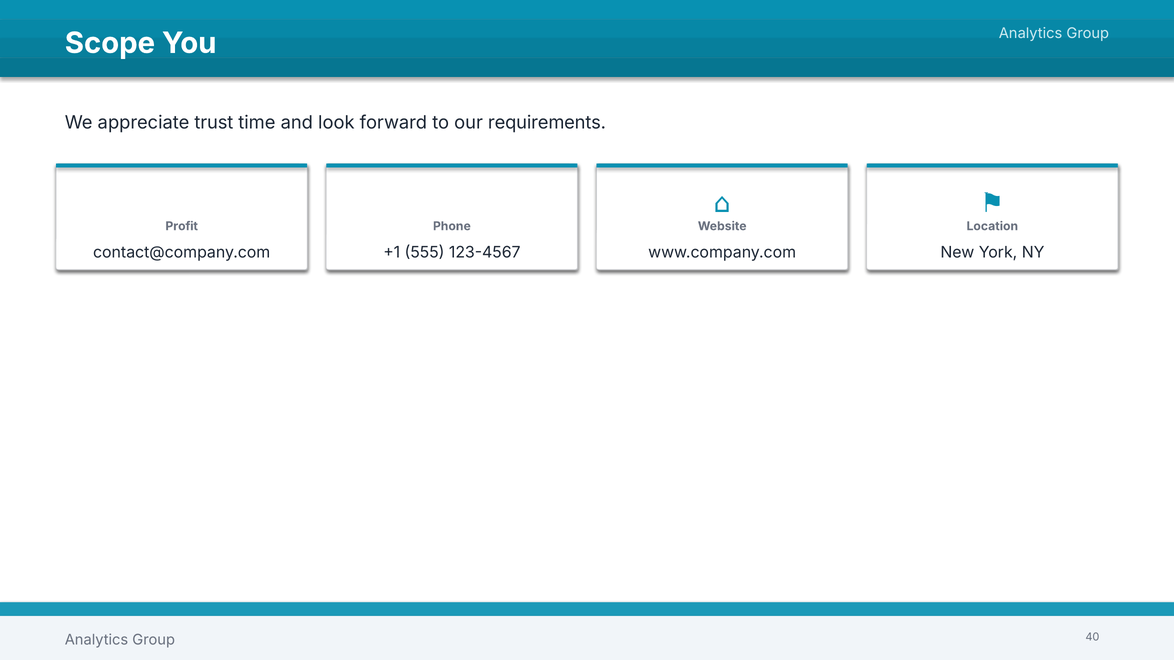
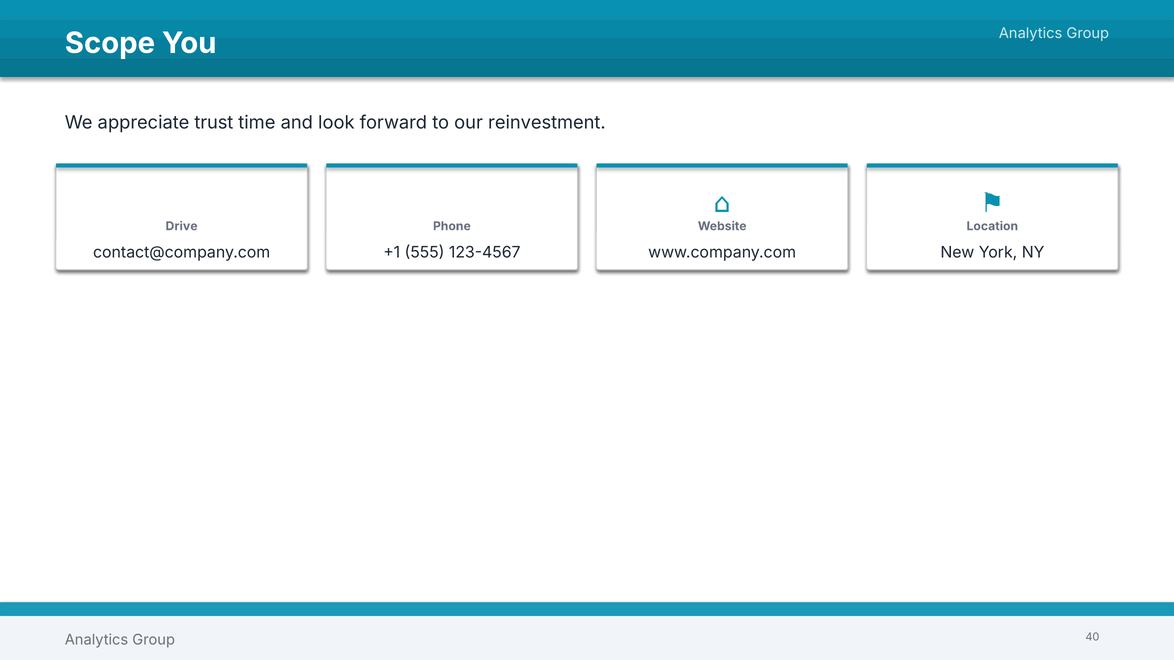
requirements: requirements -> reinvestment
Profit: Profit -> Drive
